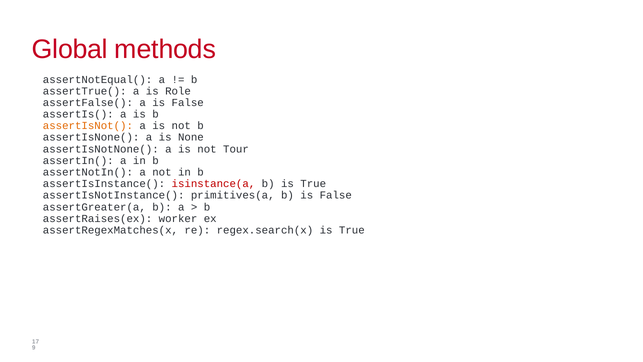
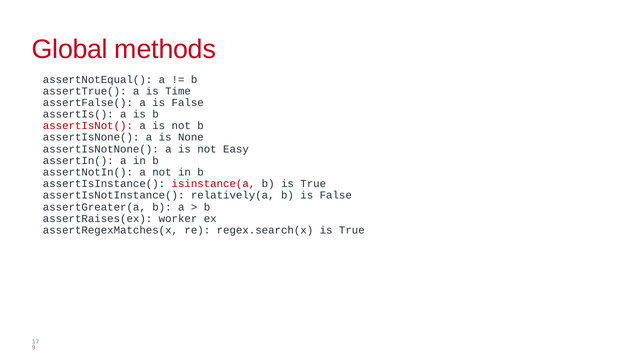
Role: Role -> Time
assertIsNot( colour: orange -> red
Tour: Tour -> Easy
primitives(a: primitives(a -> relatively(a
